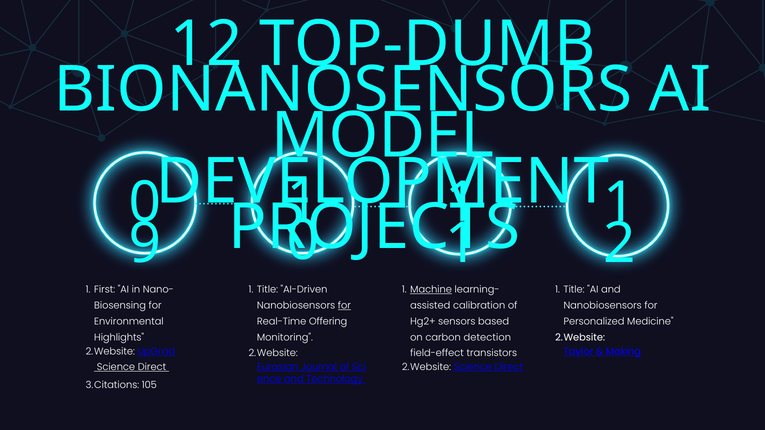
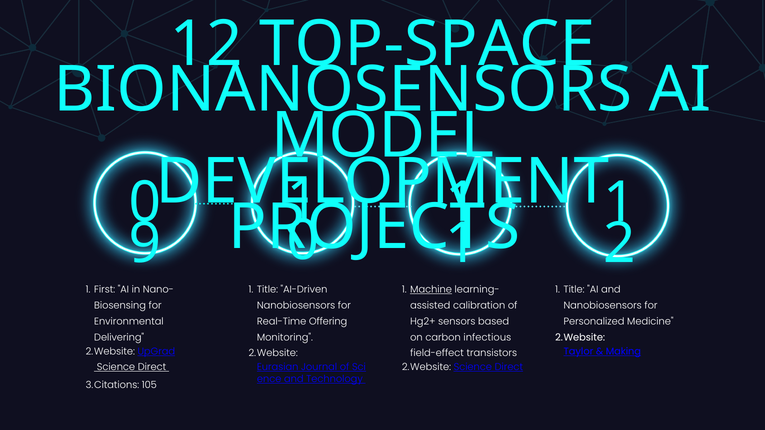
TOP-DUMB: TOP-DUMB -> TOP-SPACE
for at (344, 306) underline: present -> none
Highlights: Highlights -> Delivering
detection: detection -> infectious
